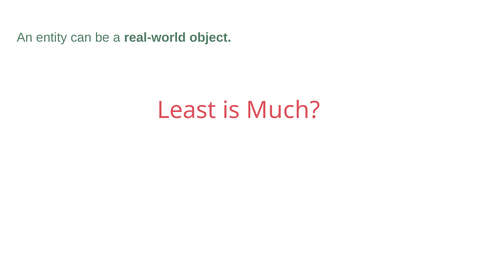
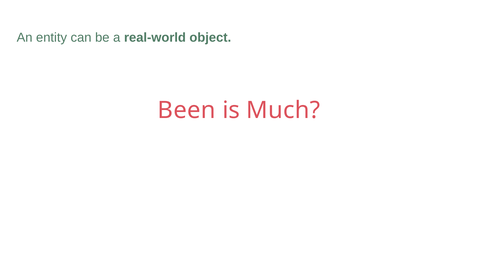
Least: Least -> Been
